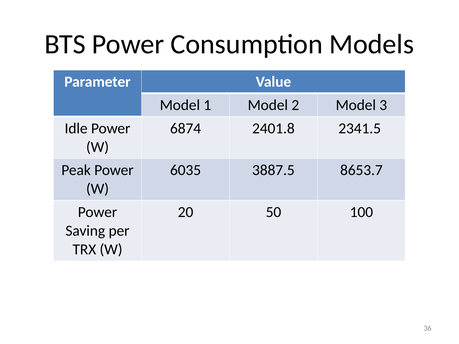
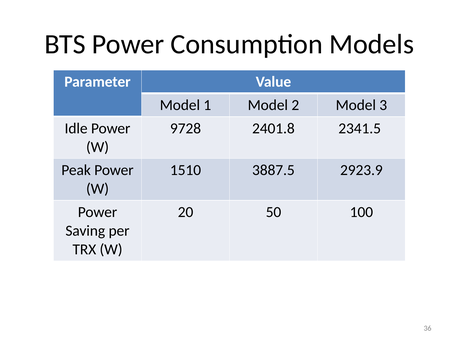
6874: 6874 -> 9728
6035: 6035 -> 1510
8653.7: 8653.7 -> 2923.9
